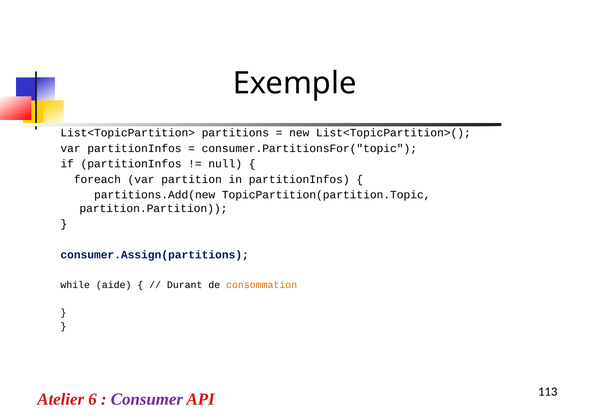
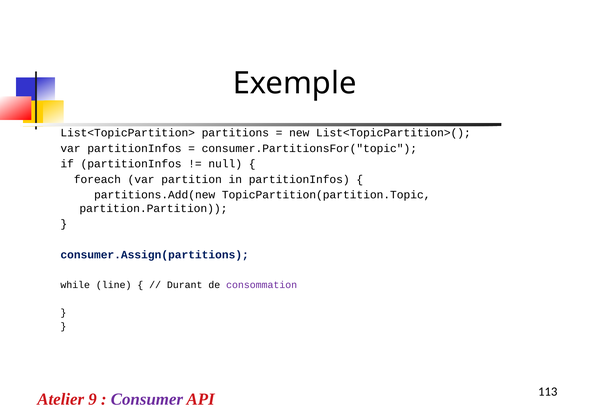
aide: aide -> line
consommation colour: orange -> purple
6: 6 -> 9
